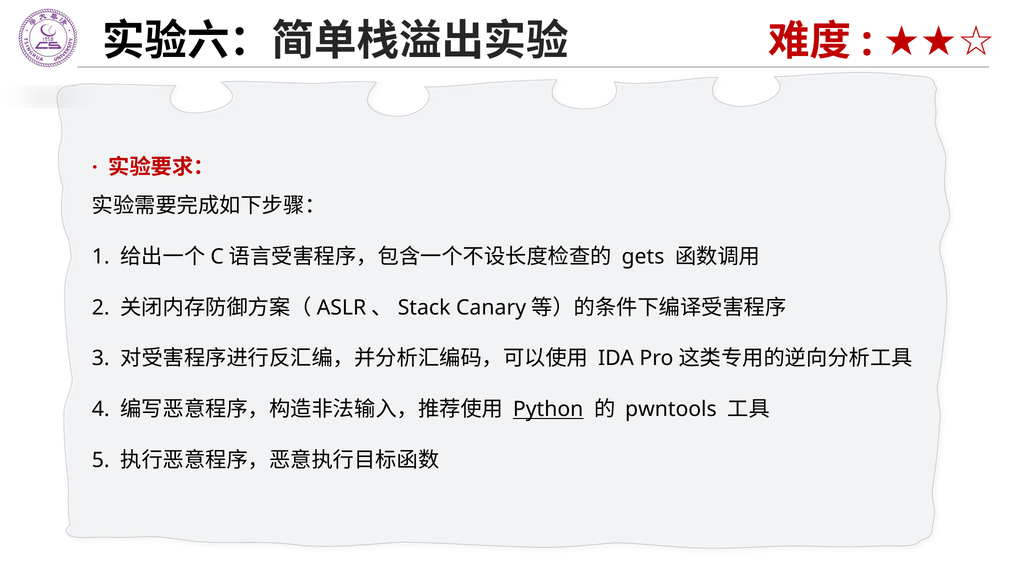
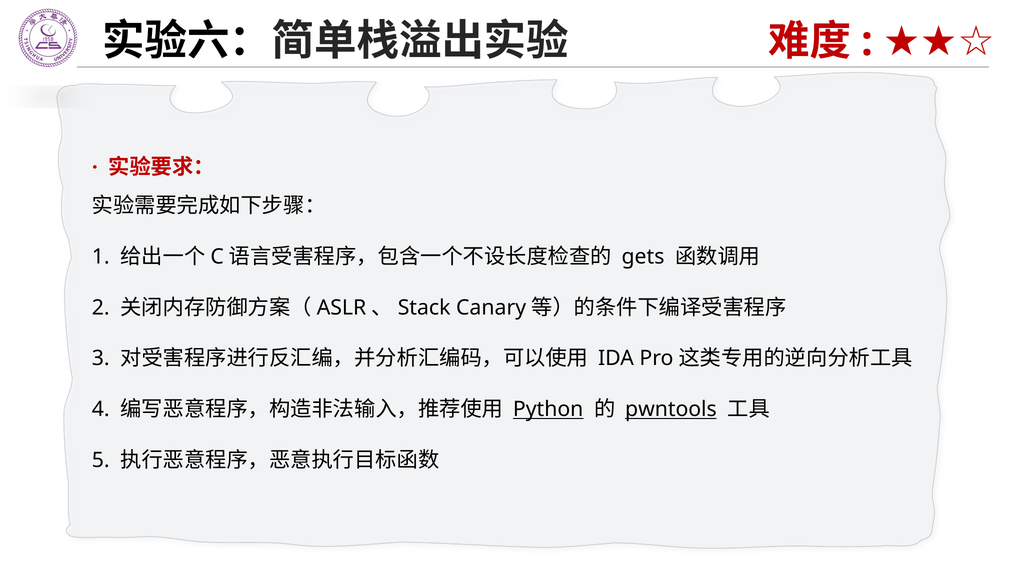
pwntools underline: none -> present
